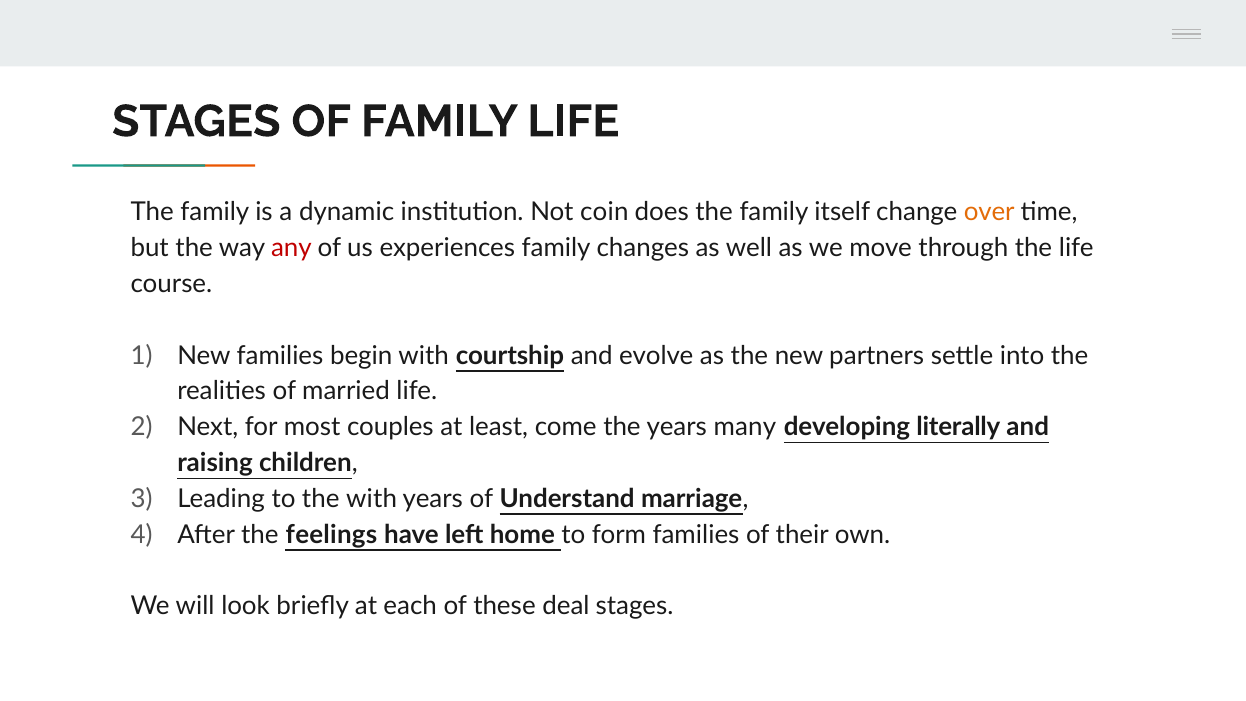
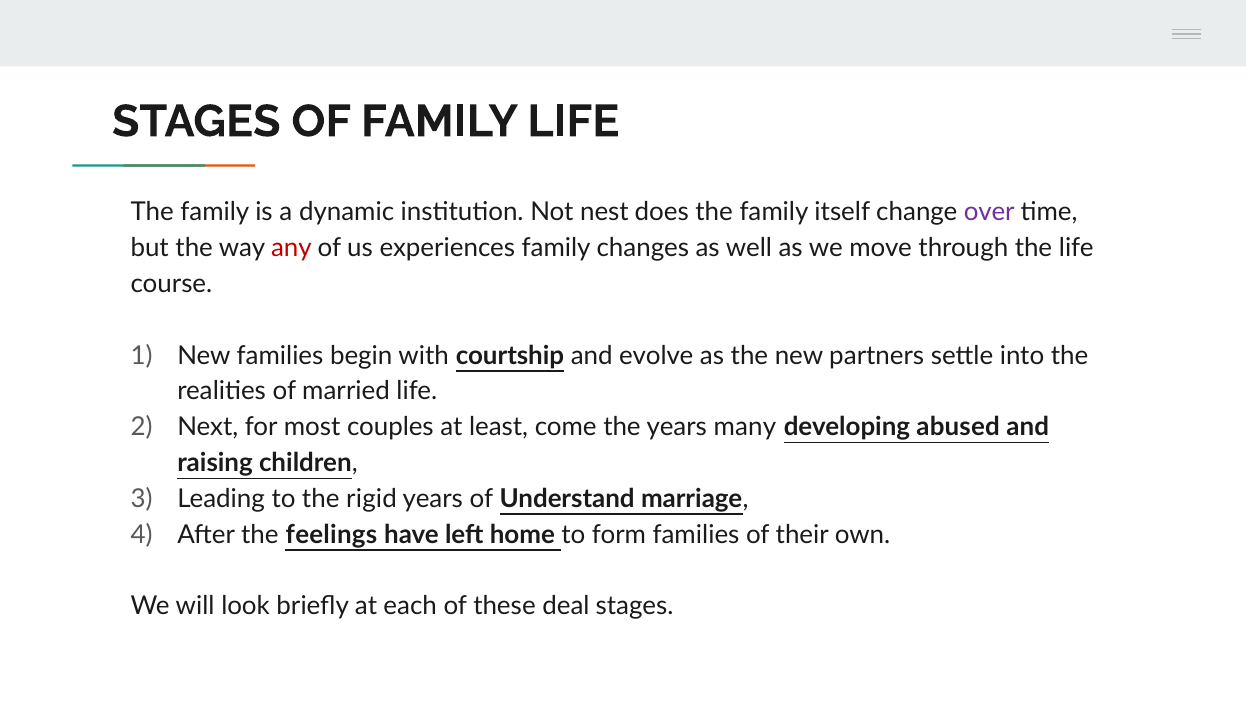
coin: coin -> nest
over colour: orange -> purple
literally: literally -> abused
the with: with -> rigid
